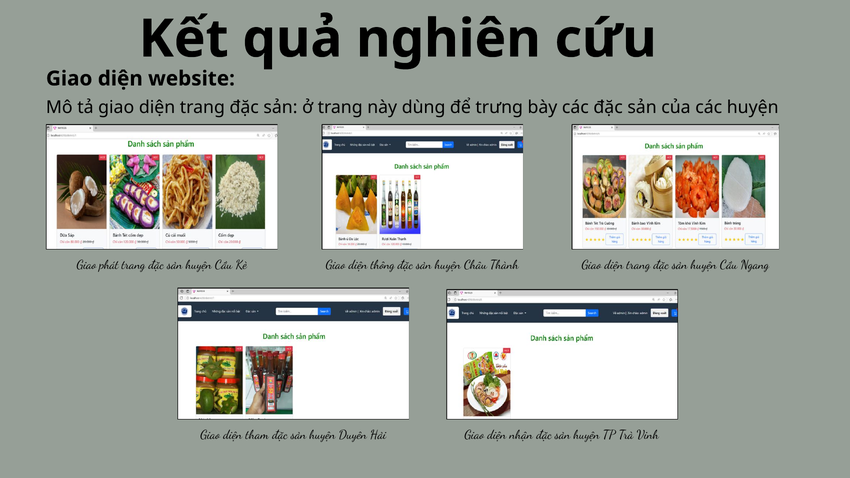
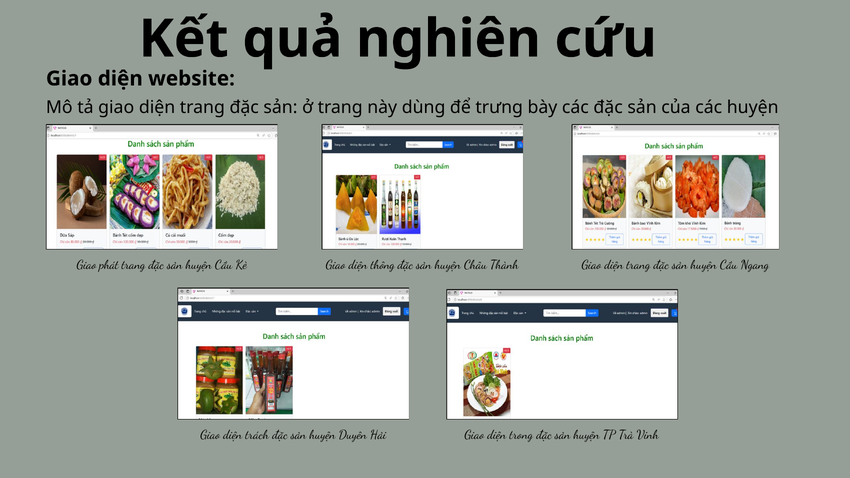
tham: tham -> trách
nhận: nhận -> trong
